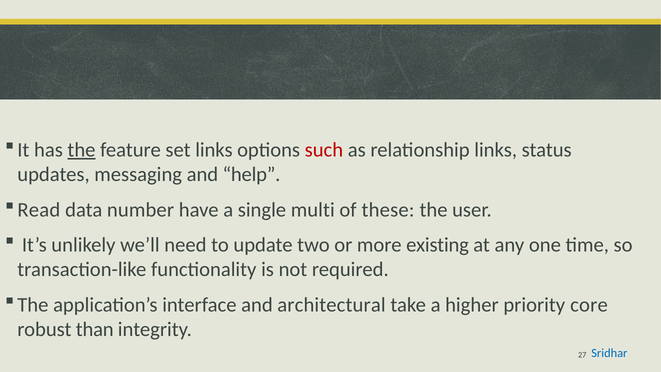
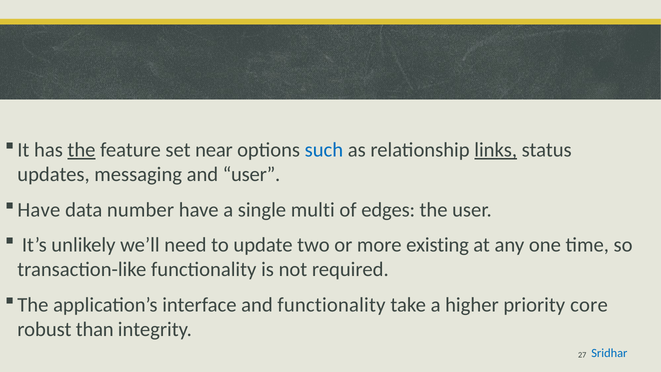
set links: links -> near
such colour: red -> blue
links at (496, 150) underline: none -> present
and help: help -> user
Read at (39, 210): Read -> Have
these: these -> edges
and architectural: architectural -> functionality
